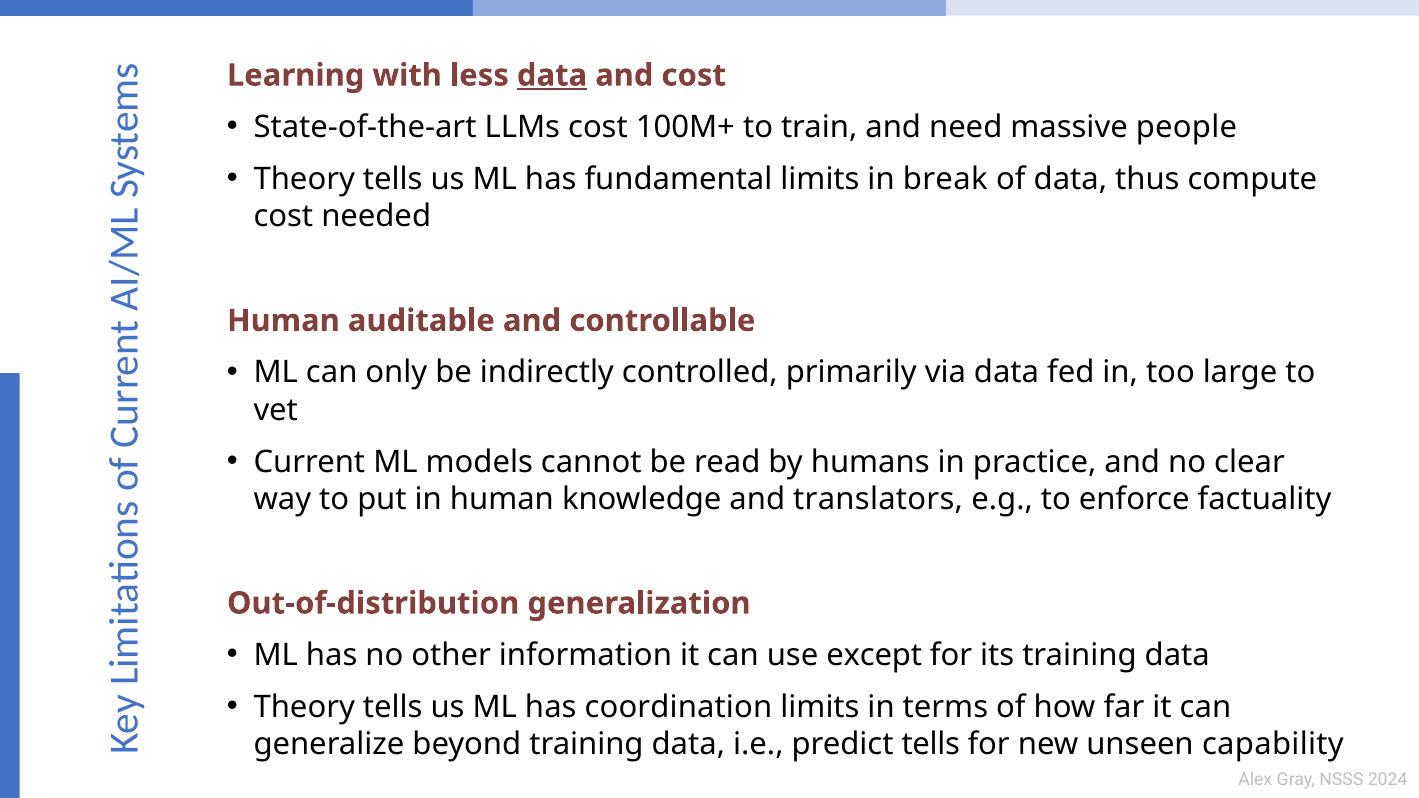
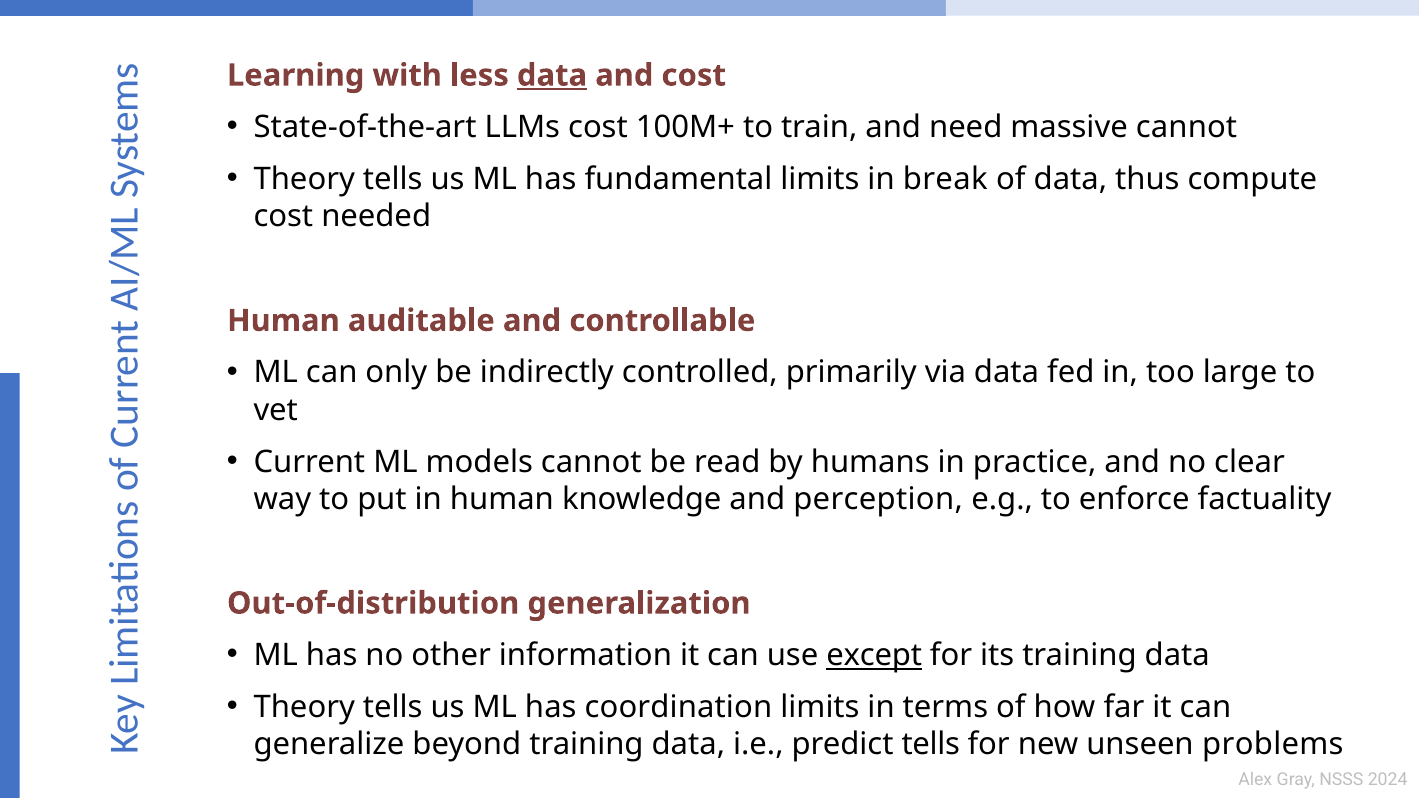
massive people: people -> cannot
translators: translators -> perception
except underline: none -> present
capability: capability -> problems
